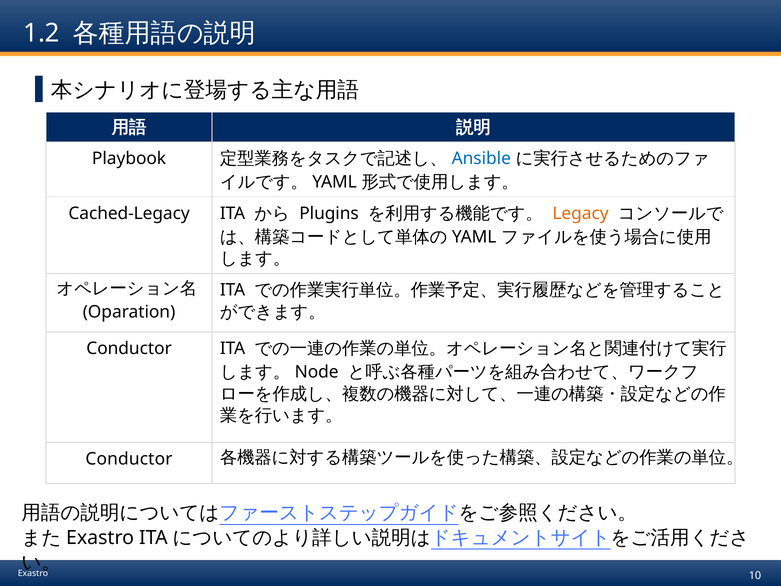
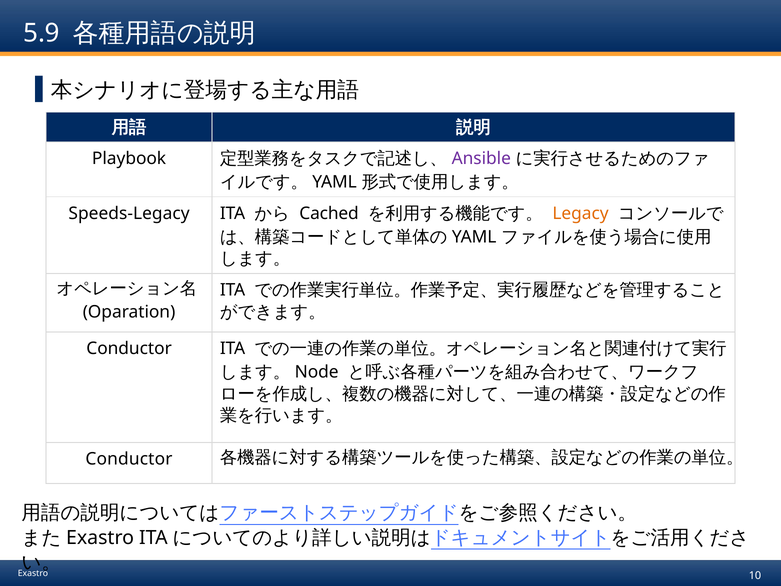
1.2: 1.2 -> 5.9
Ansible colour: blue -> purple
Cached-Legacy: Cached-Legacy -> Speeds-Legacy
Plugins: Plugins -> Cached
